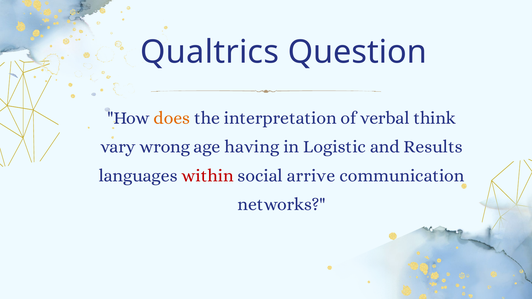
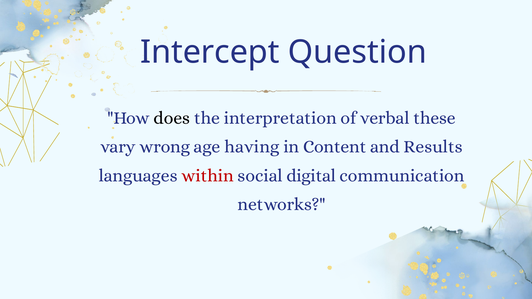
Qualtrics: Qualtrics -> Intercept
does colour: orange -> black
think: think -> these
Logistic: Logistic -> Content
arrive: arrive -> digital
